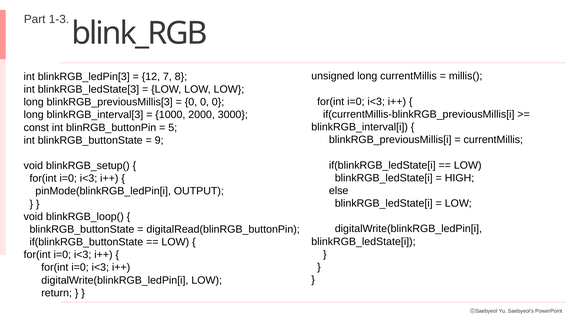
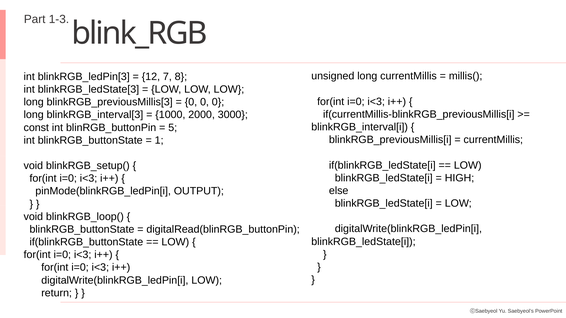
9: 9 -> 1
